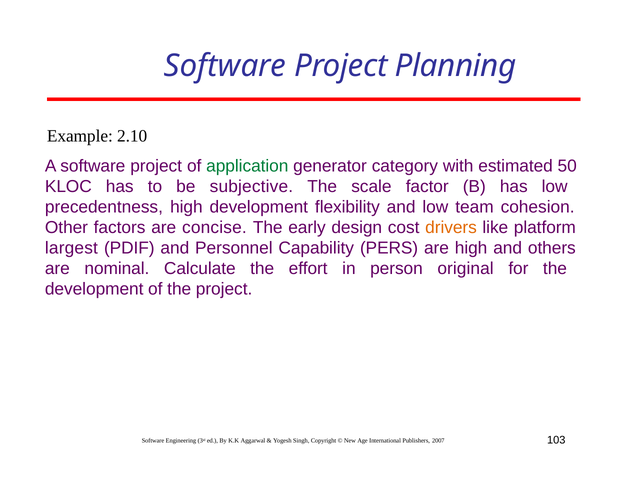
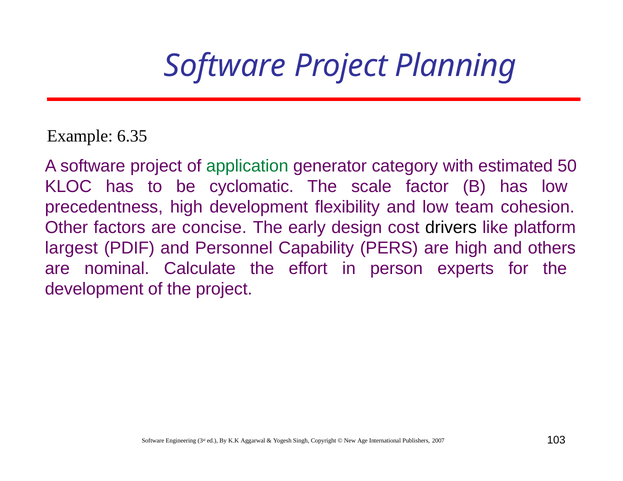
2.10: 2.10 -> 6.35
subjective: subjective -> cyclomatic
drivers colour: orange -> black
original: original -> experts
